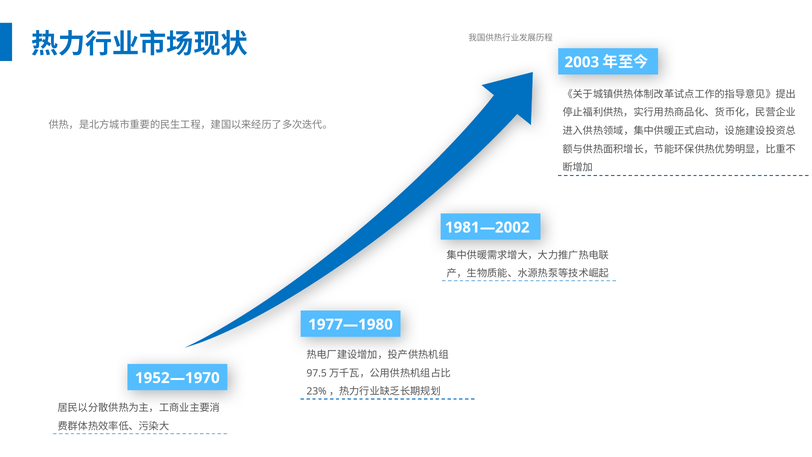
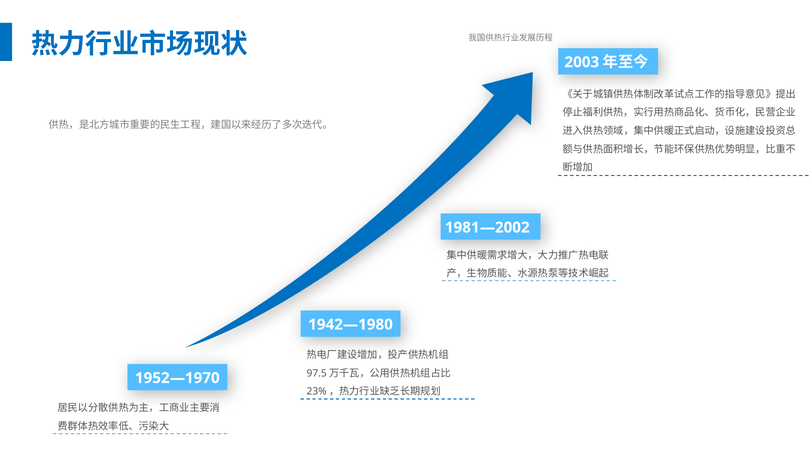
1977—1980: 1977—1980 -> 1942—1980
